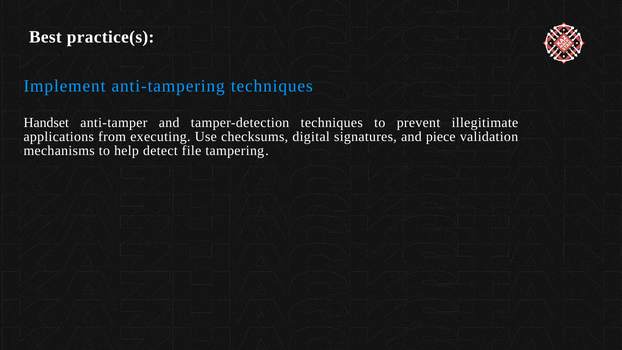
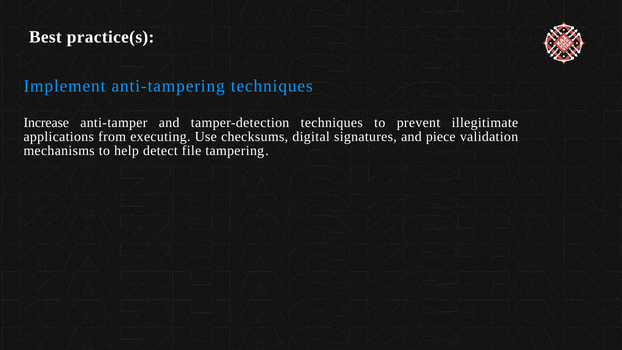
Handset: Handset -> Increase
